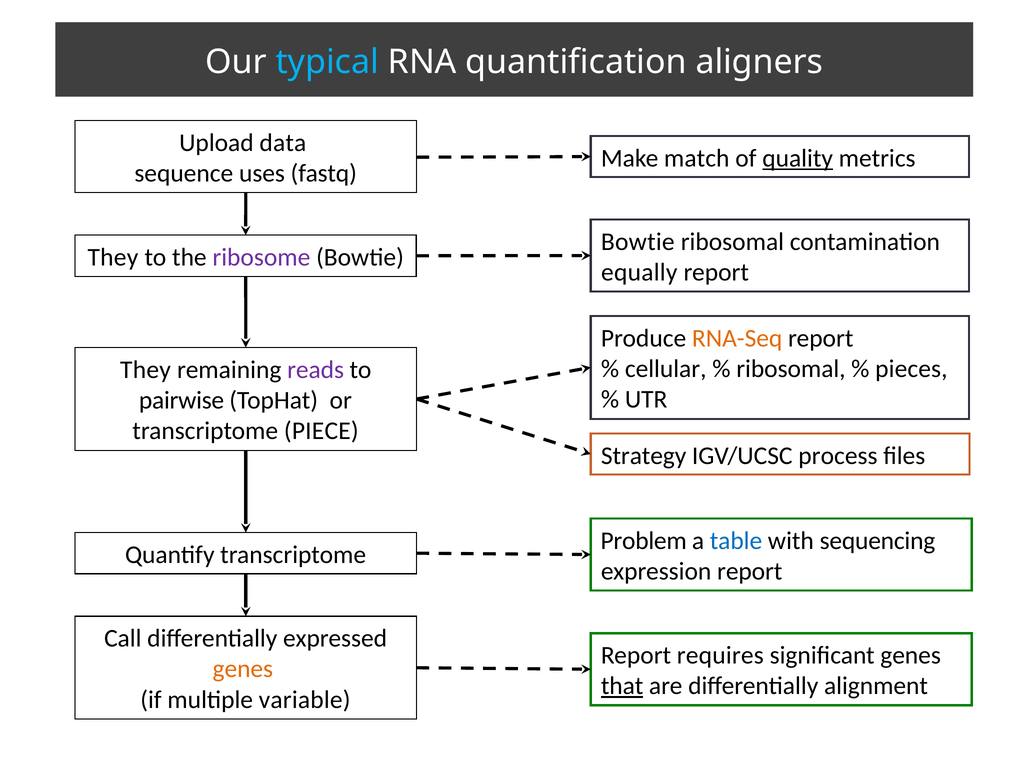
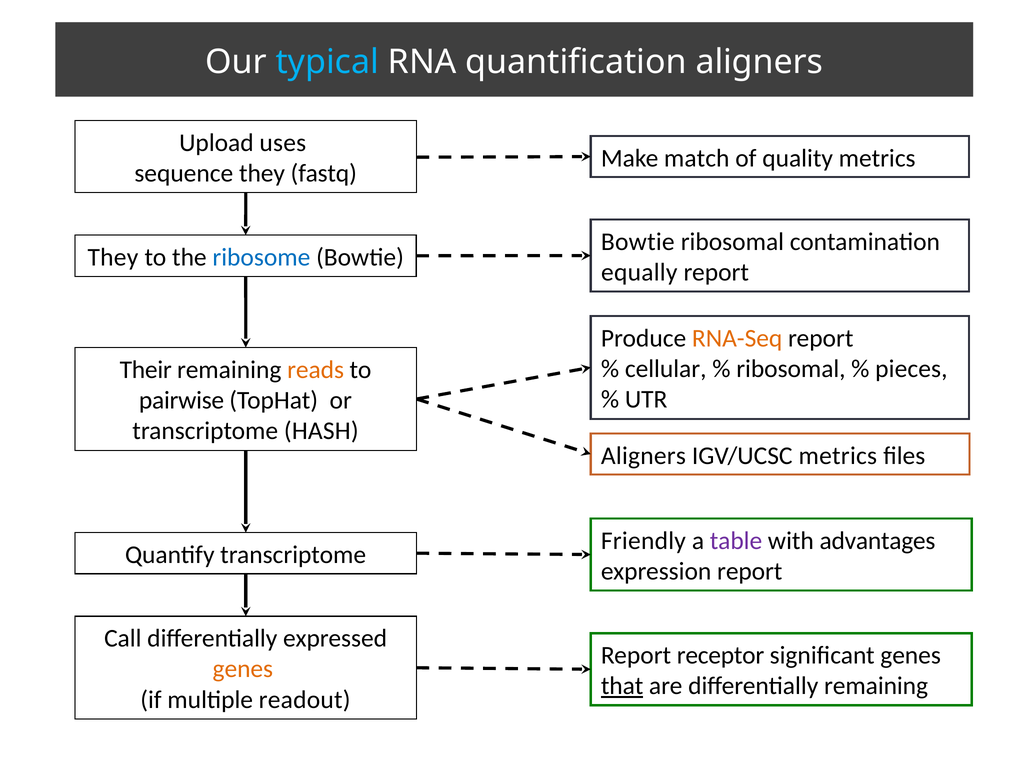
data: data -> uses
quality underline: present -> none
sequence uses: uses -> they
ribosome colour: purple -> blue
They at (146, 370): They -> Their
reads colour: purple -> orange
PIECE: PIECE -> HASH
Strategy at (644, 456): Strategy -> Aligners
IGV/UCSC process: process -> metrics
Problem: Problem -> Friendly
table colour: blue -> purple
sequencing: sequencing -> advantages
requires: requires -> receptor
differentially alignment: alignment -> remaining
variable: variable -> readout
